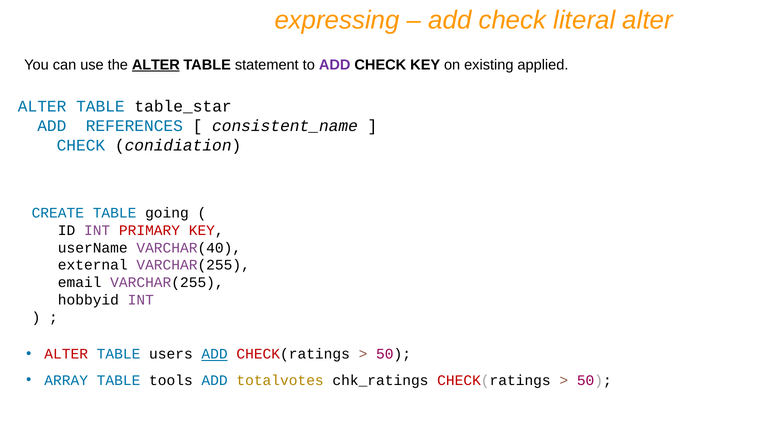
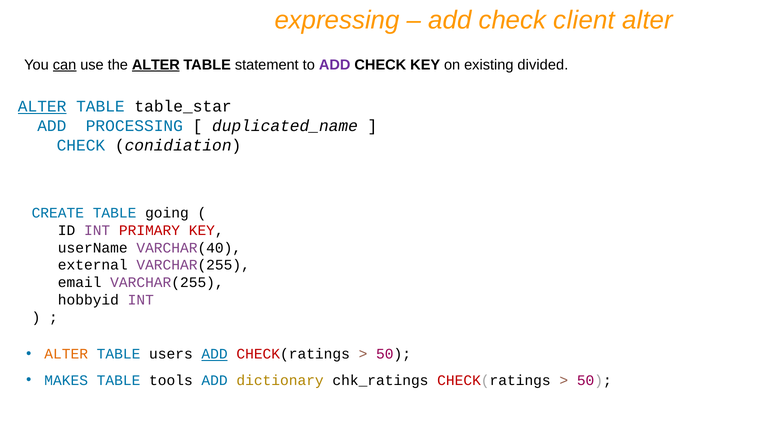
literal: literal -> client
can underline: none -> present
applied: applied -> divided
ALTER at (42, 107) underline: none -> present
REFERENCES: REFERENCES -> PROCESSING
consistent_name: consistent_name -> duplicated_name
ALTER at (66, 354) colour: red -> orange
ARRAY: ARRAY -> MAKES
totalvotes: totalvotes -> dictionary
